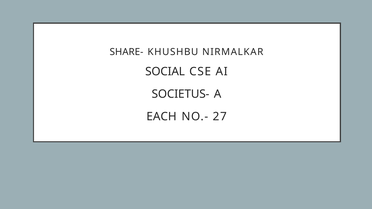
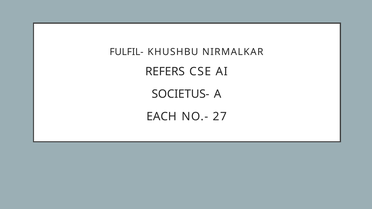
SHARE-: SHARE- -> FULFIL-
SOCIAL: SOCIAL -> REFERS
